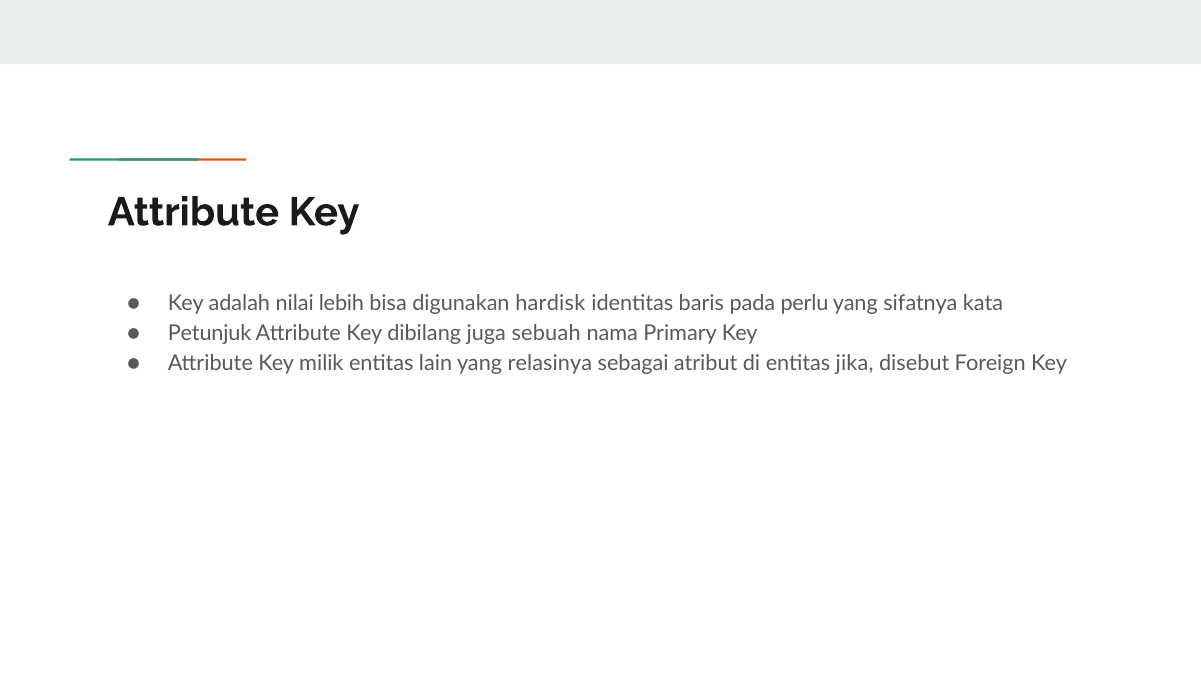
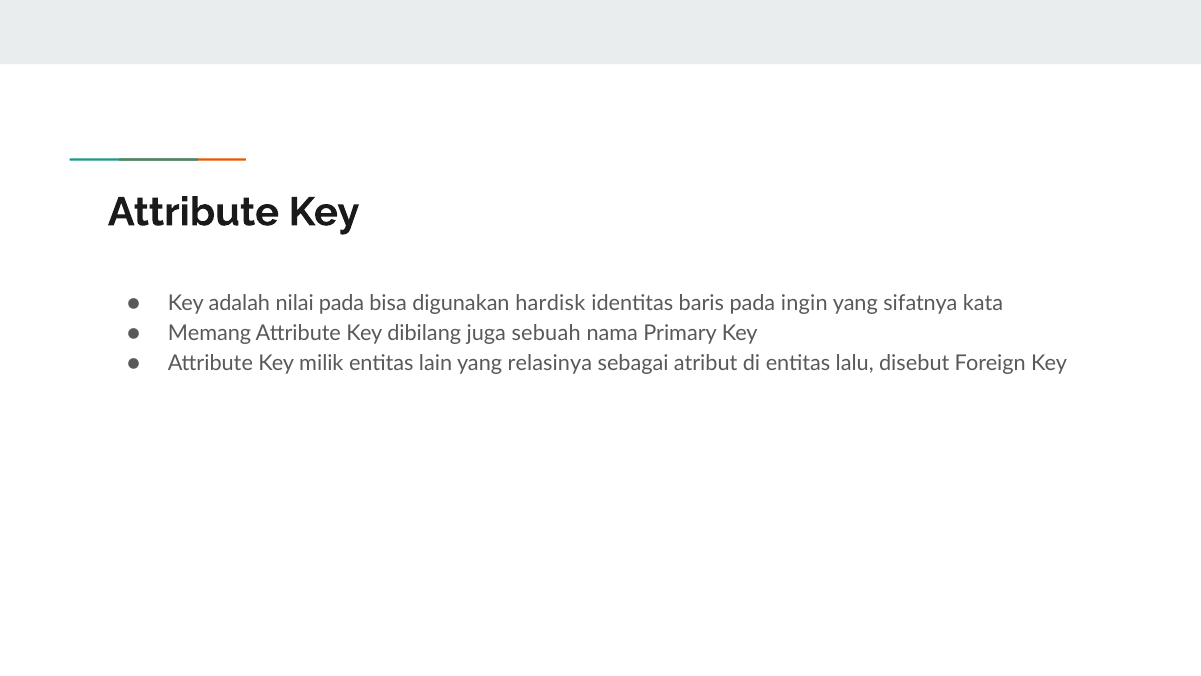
nilai lebih: lebih -> pada
perlu: perlu -> ingin
Petunjuk: Petunjuk -> Memang
jika: jika -> lalu
